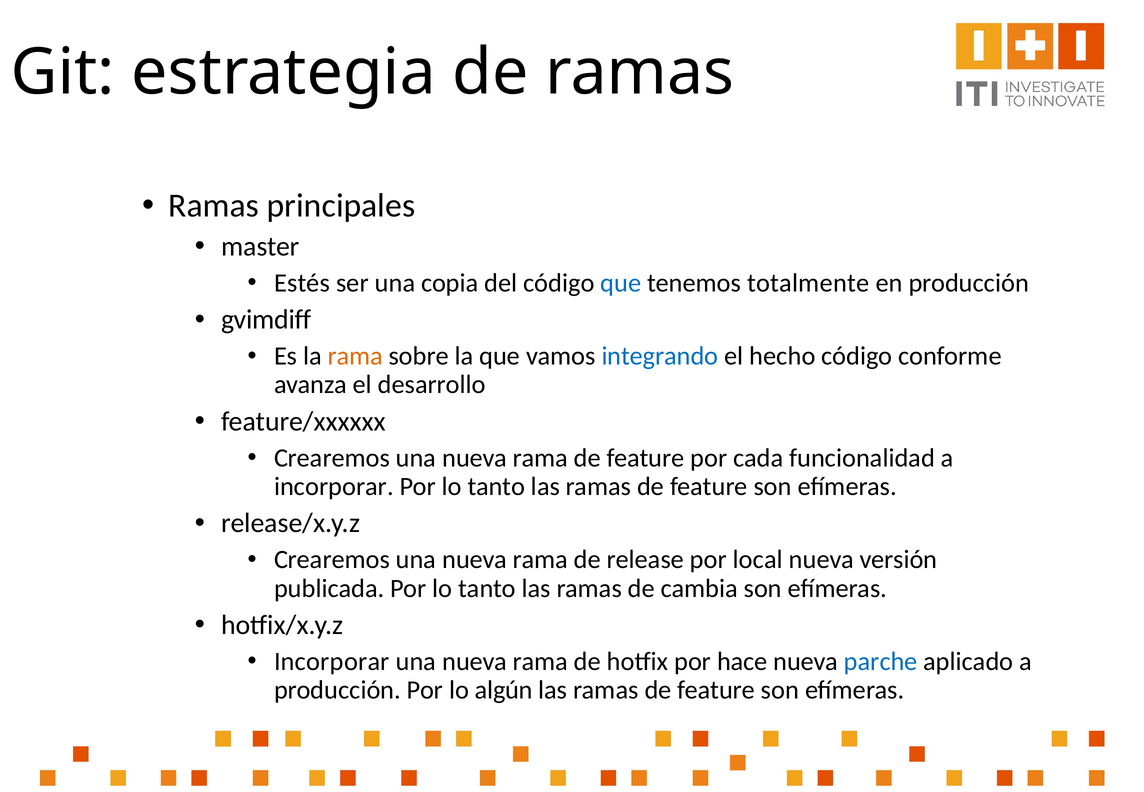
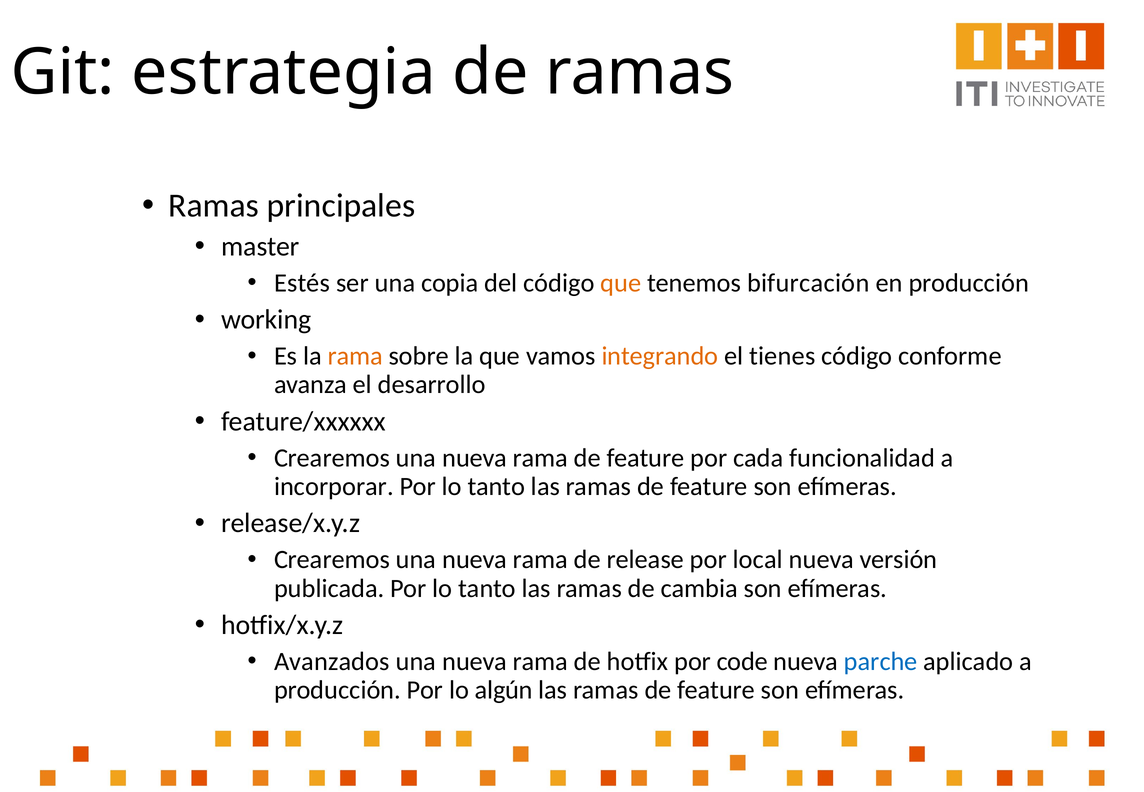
que at (621, 283) colour: blue -> orange
totalmente: totalmente -> bifurcación
gvimdiff: gvimdiff -> working
integrando colour: blue -> orange
hecho: hecho -> tienes
Incorporar at (332, 662): Incorporar -> Avanzados
hace: hace -> code
